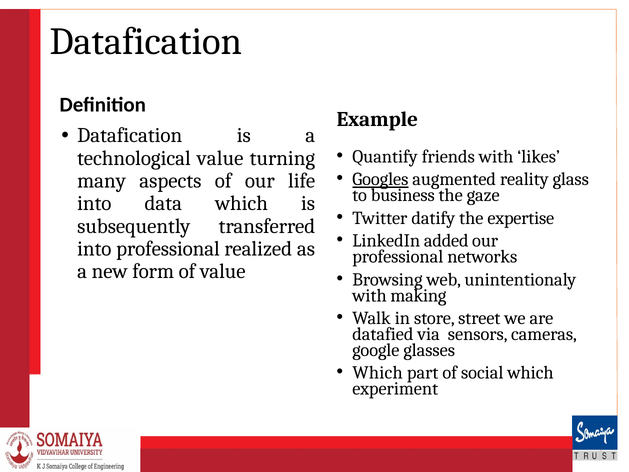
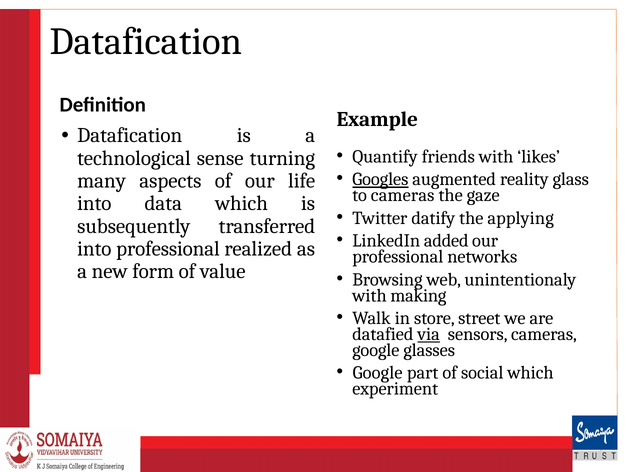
technological value: value -> sense
to business: business -> cameras
expertise: expertise -> applying
via underline: none -> present
Which at (378, 373): Which -> Google
